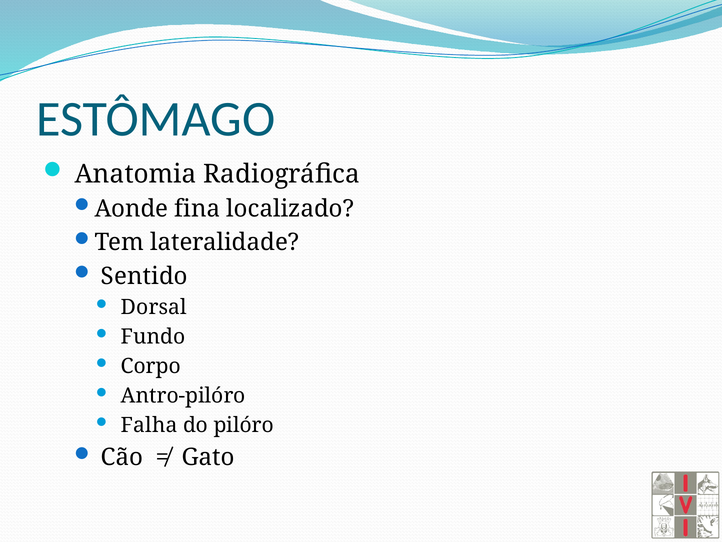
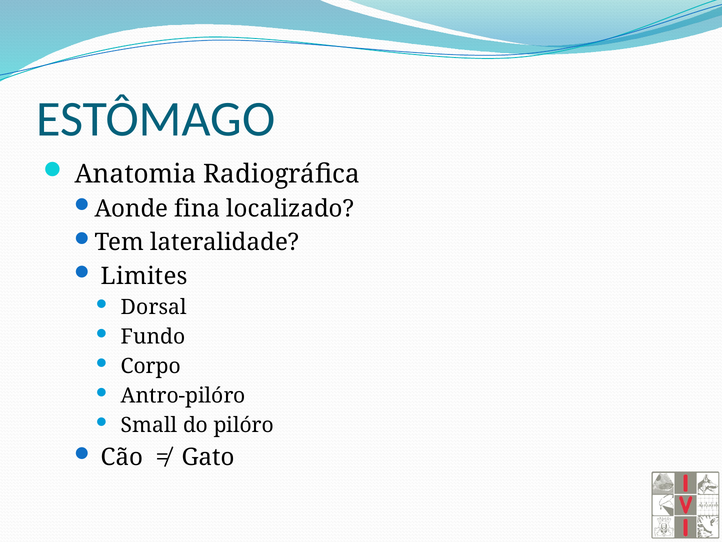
Sentido: Sentido -> Limites
Falha: Falha -> Small
